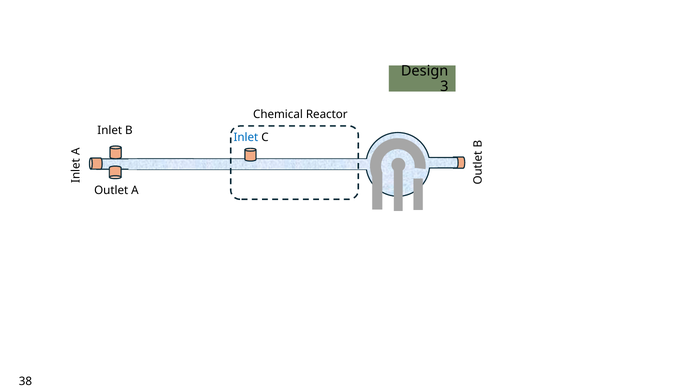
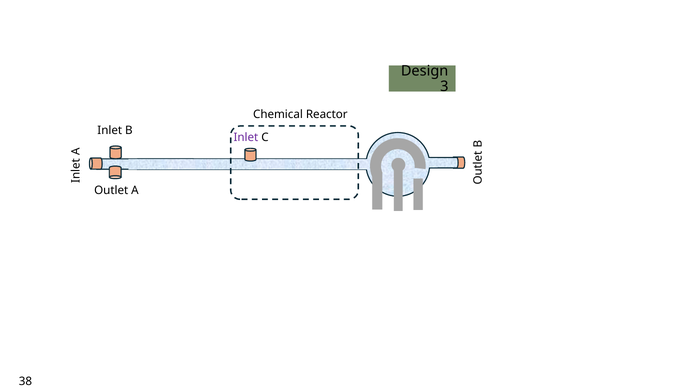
Inlet at (246, 138) colour: blue -> purple
